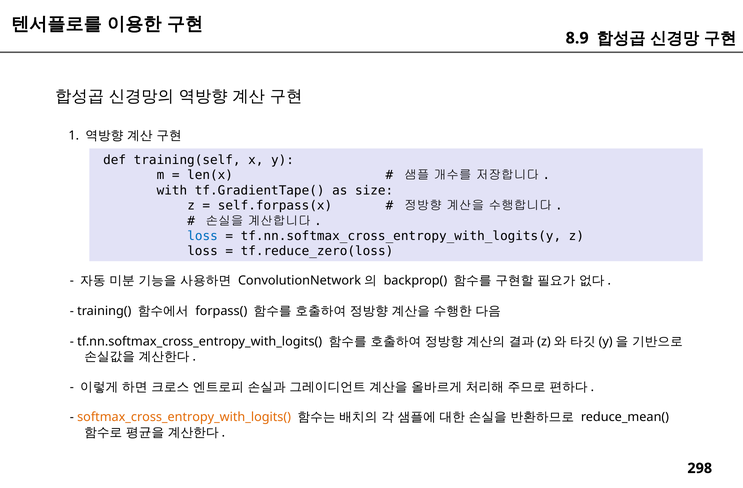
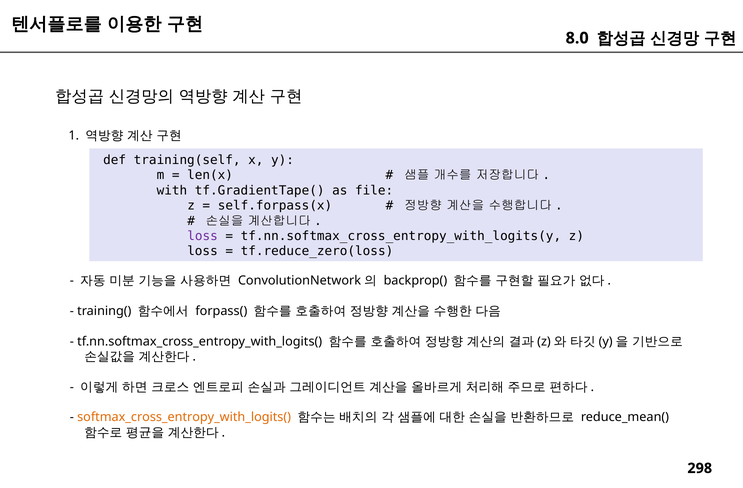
8.9: 8.9 -> 8.0
size: size -> file
loss at (203, 236) colour: blue -> purple
